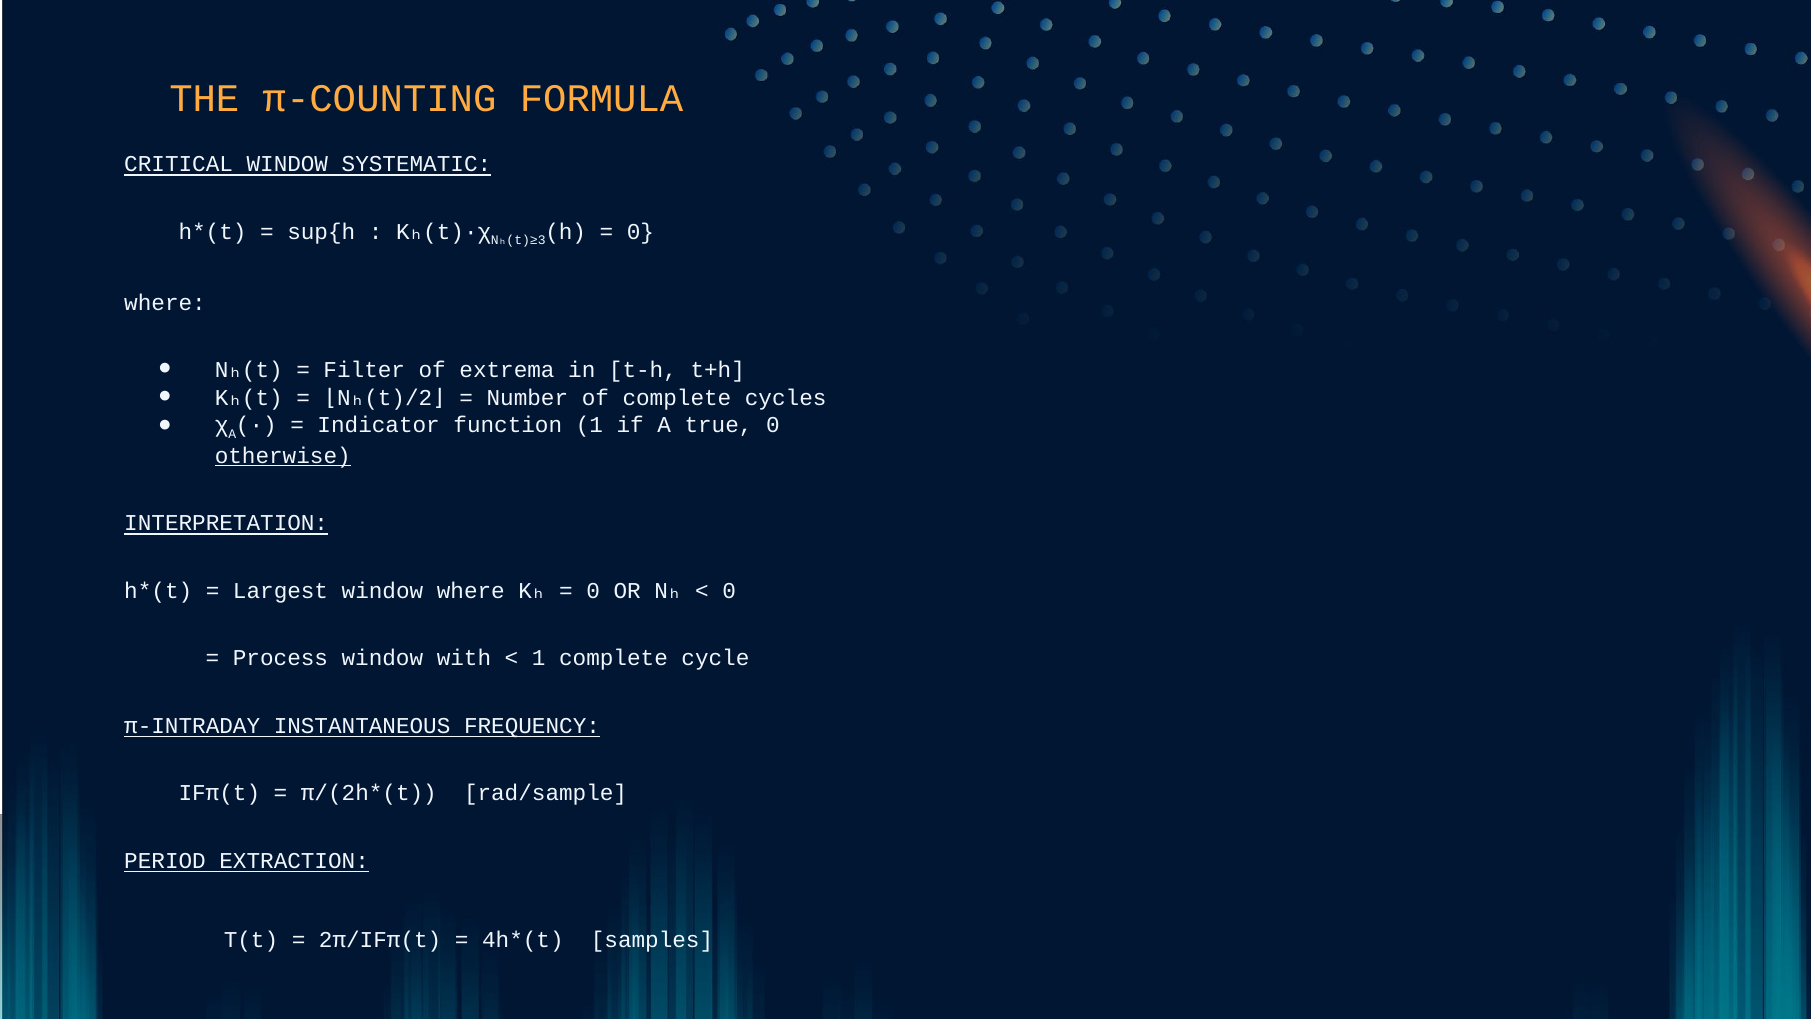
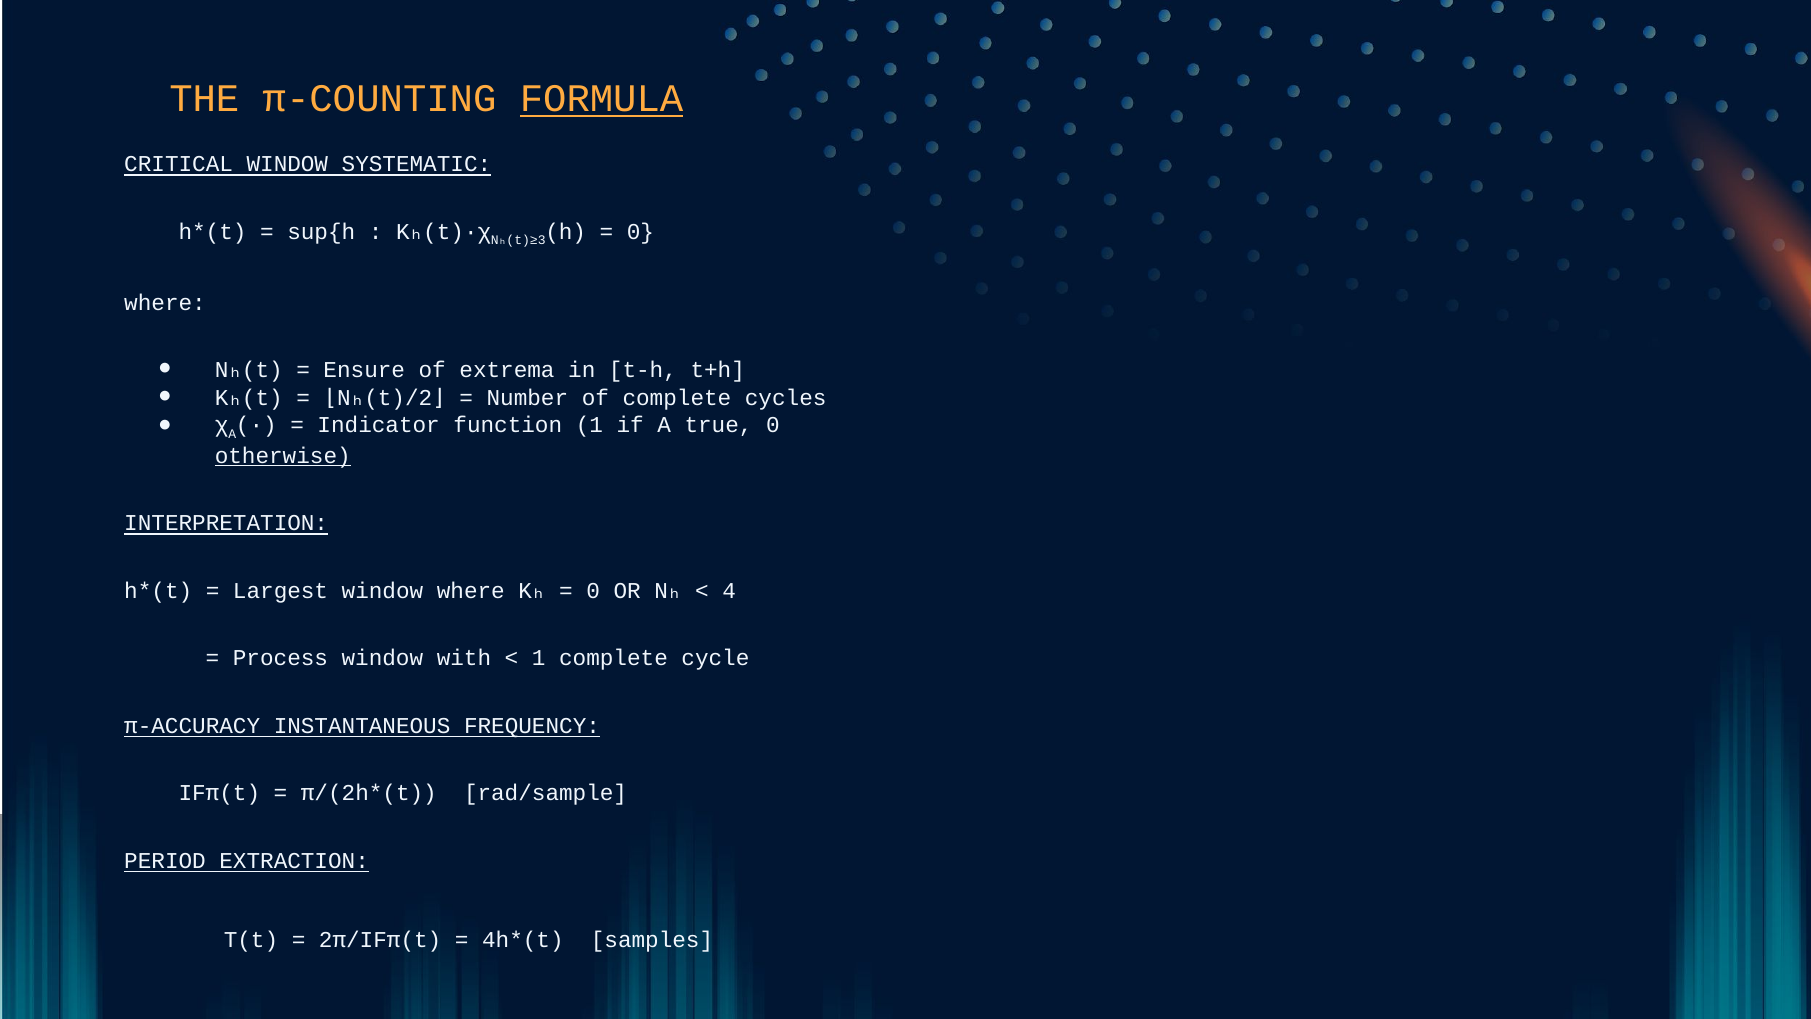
FORMULA underline: none -> present
Filter: Filter -> Ensure
0 at (729, 591): 0 -> 4
π-INTRADAY: π-INTRADAY -> π-ACCURACY
